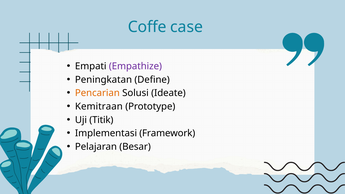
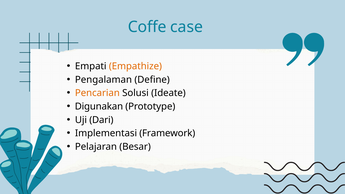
Empathize colour: purple -> orange
Peningkatan: Peningkatan -> Pengalaman
Kemitraan: Kemitraan -> Digunakan
Titik: Titik -> Dari
